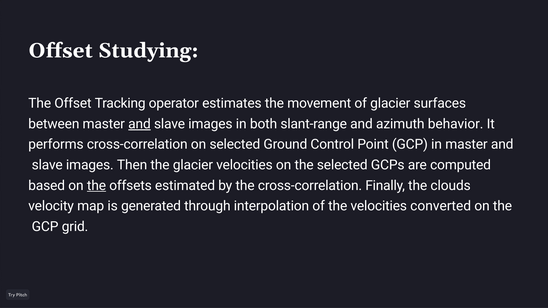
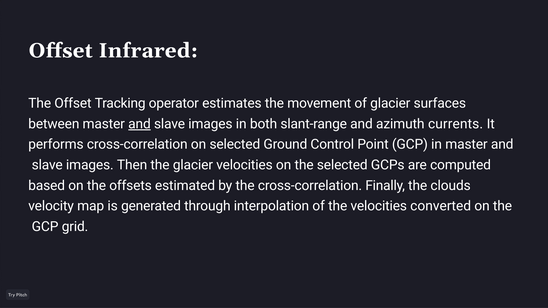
Studying: Studying -> Infrared
behavior: behavior -> currents
the at (97, 186) underline: present -> none
